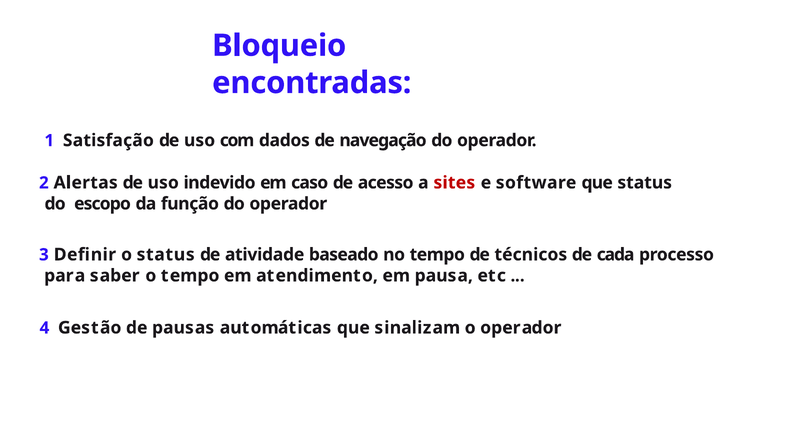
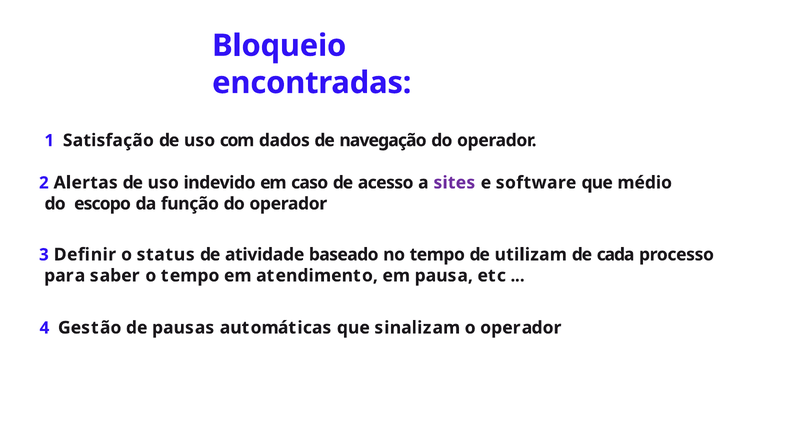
sites colour: red -> purple
que status: status -> médio
técnicos: técnicos -> utilizam
